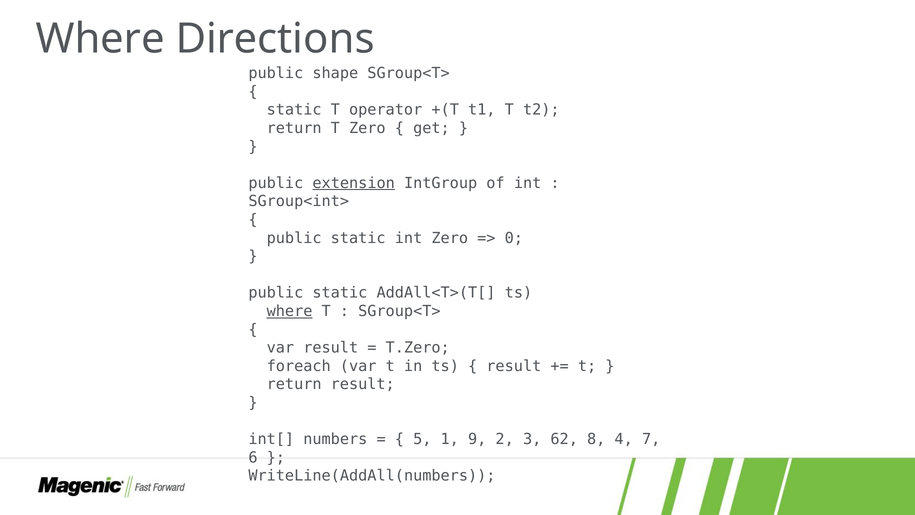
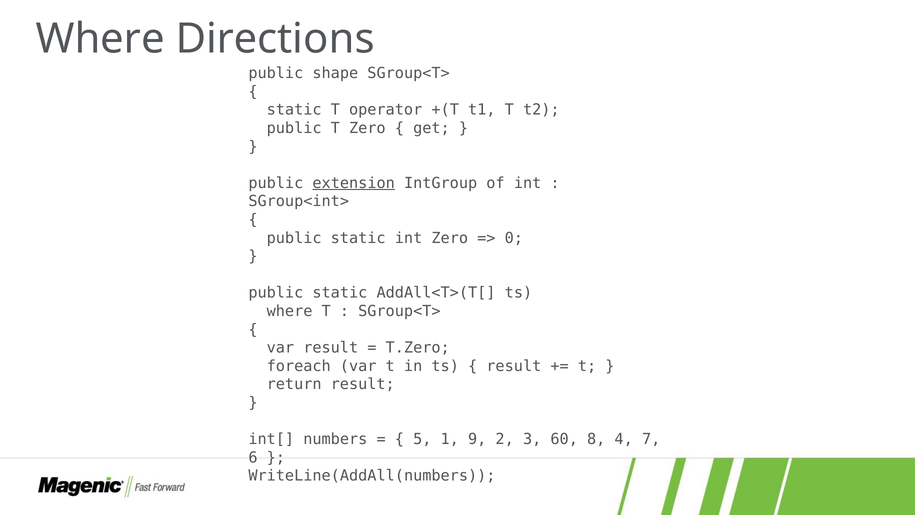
return at (294, 128): return -> public
where at (290, 311) underline: present -> none
62: 62 -> 60
